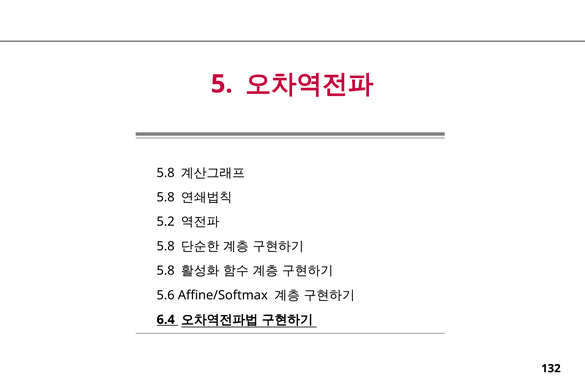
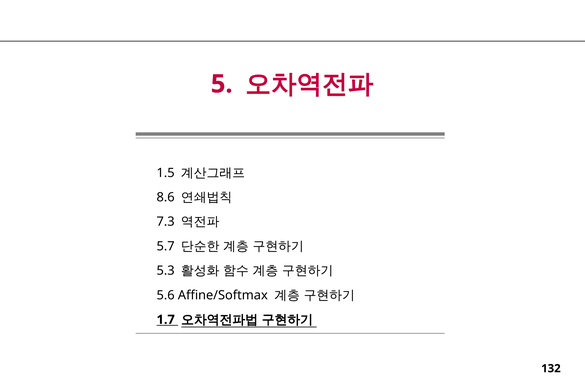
5.8 at (166, 173): 5.8 -> 1.5
5.8 at (166, 197): 5.8 -> 8.6
5.2: 5.2 -> 7.3
5.8 at (166, 246): 5.8 -> 5.7
5.8 at (166, 271): 5.8 -> 5.3
6.4: 6.4 -> 1.7
